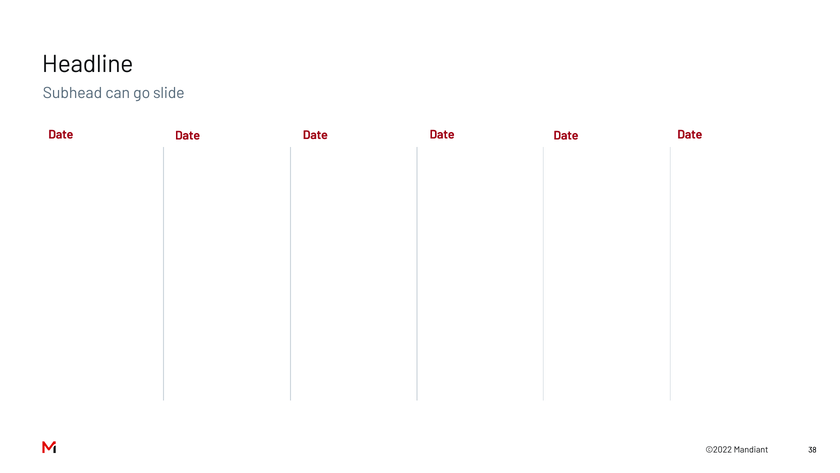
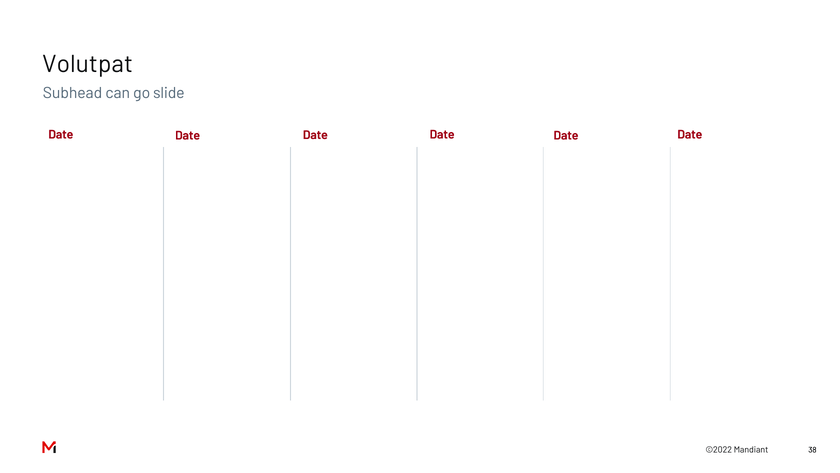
Headline: Headline -> Volutpat
